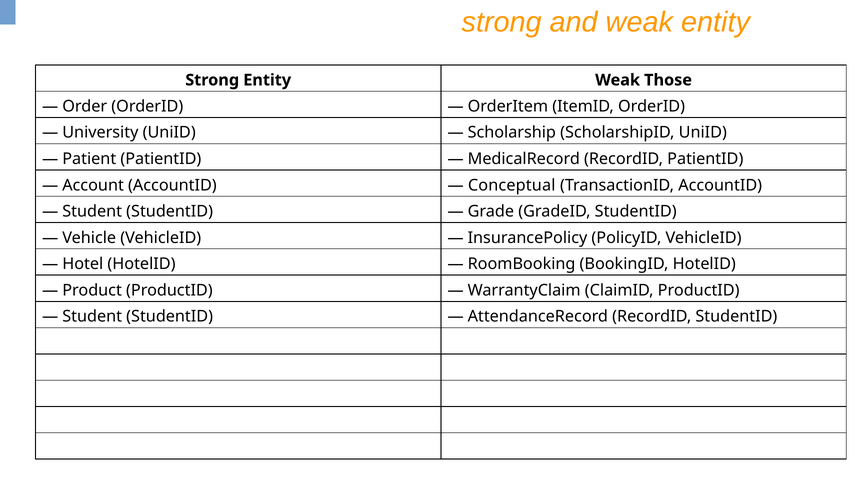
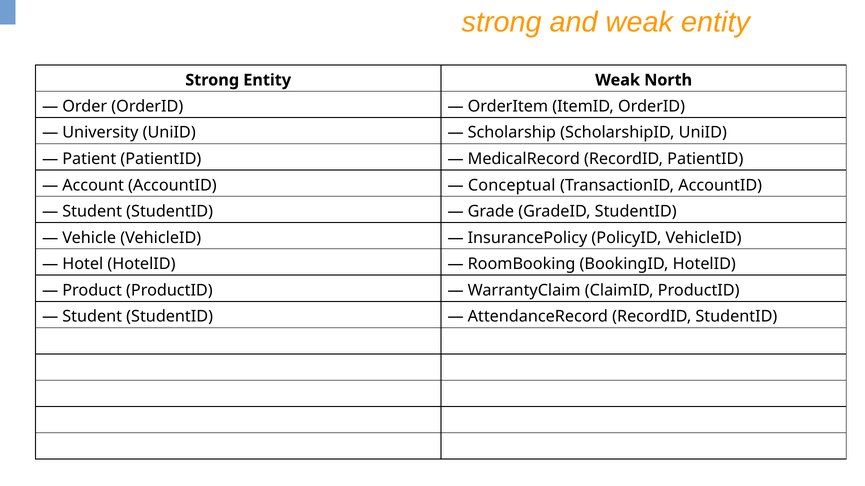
Those: Those -> North
